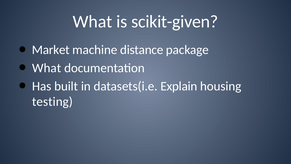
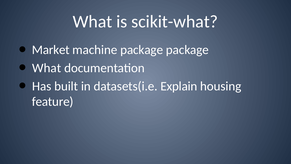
scikit-given: scikit-given -> scikit-what
machine distance: distance -> package
testing: testing -> feature
